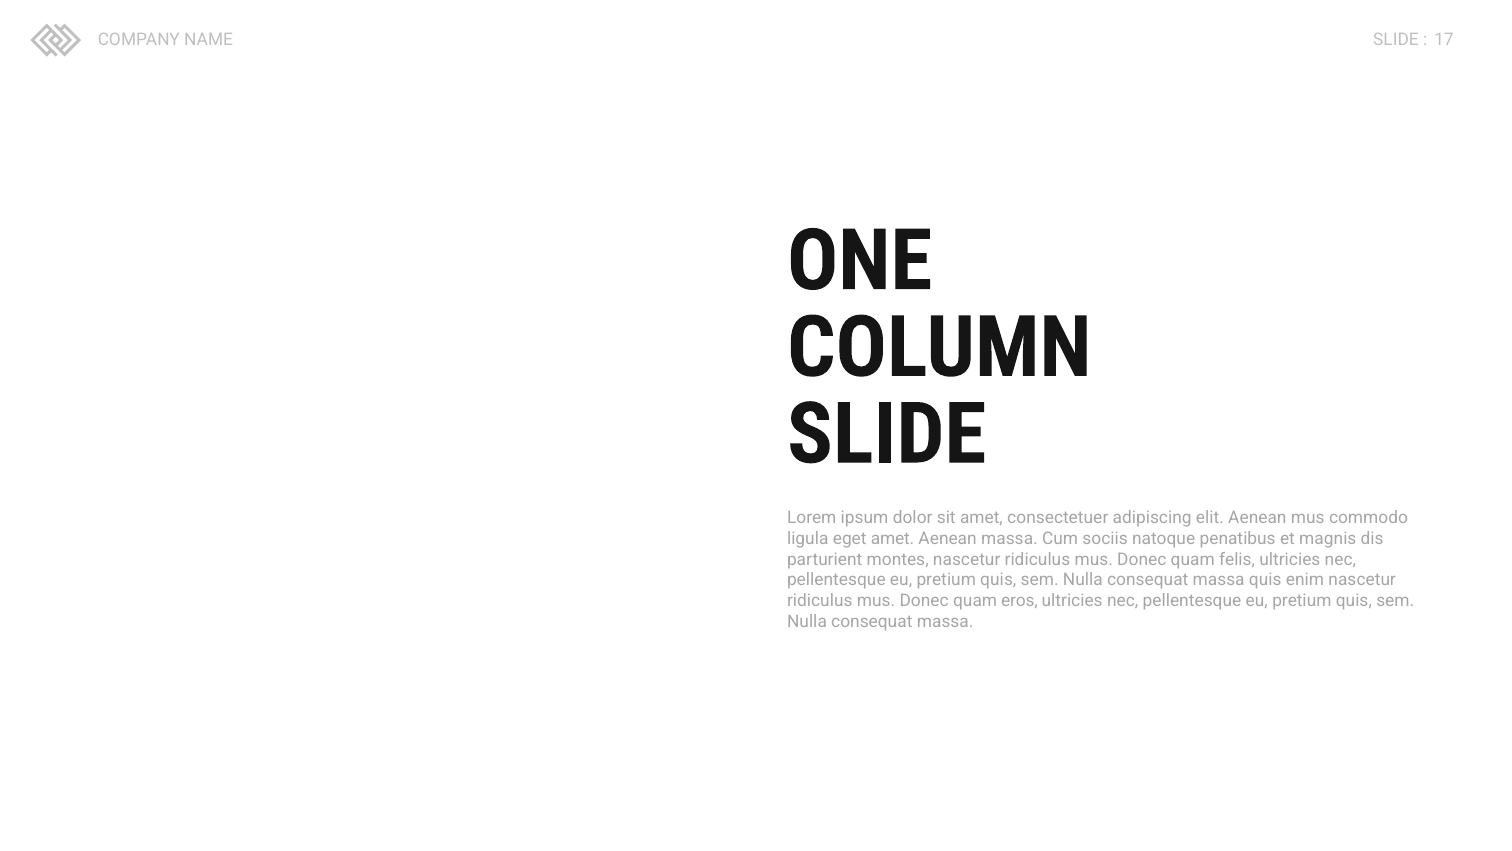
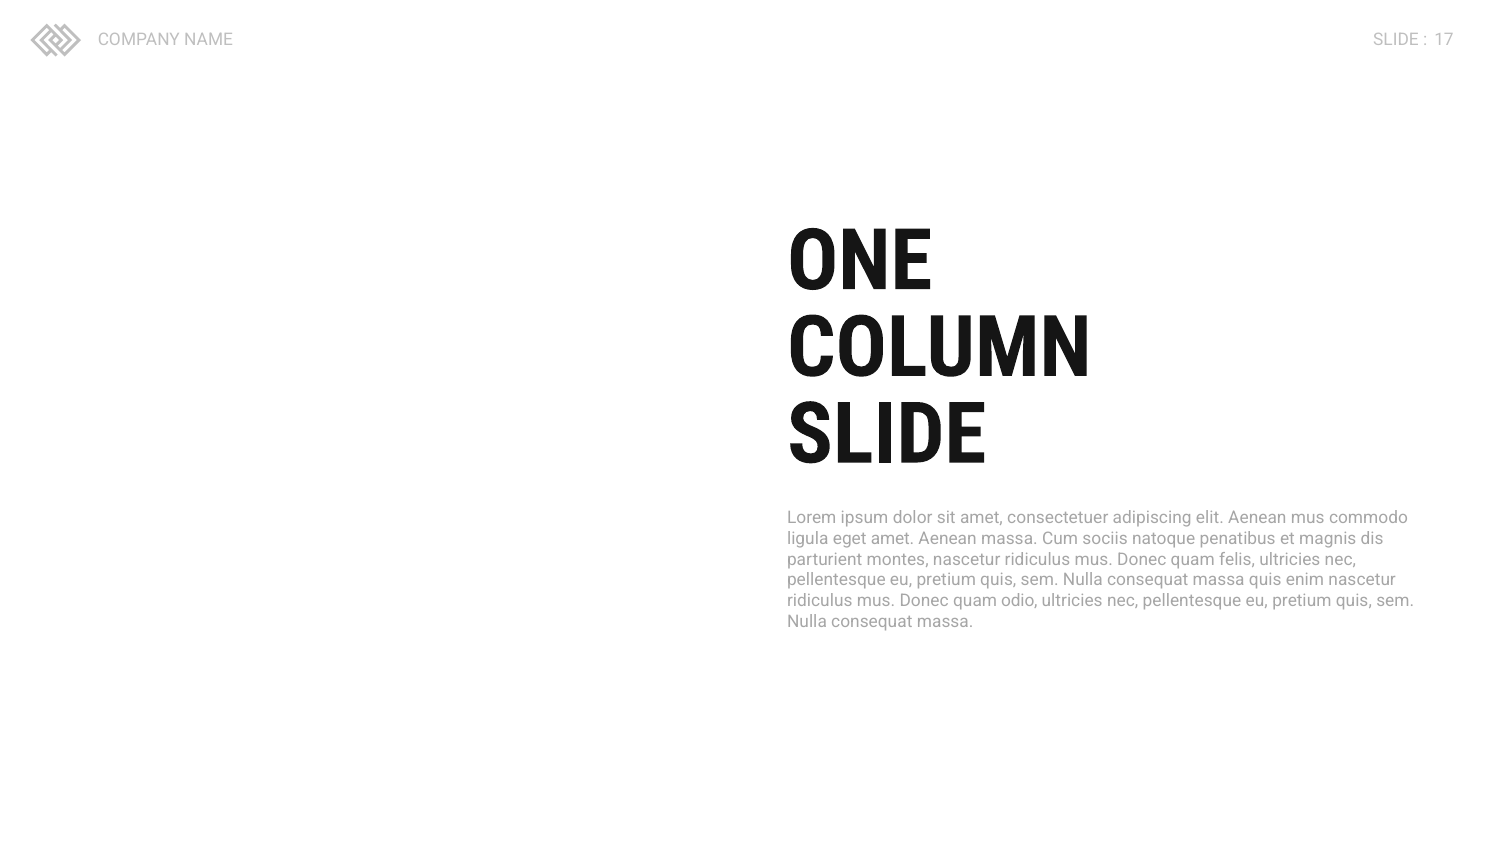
eros: eros -> odio
